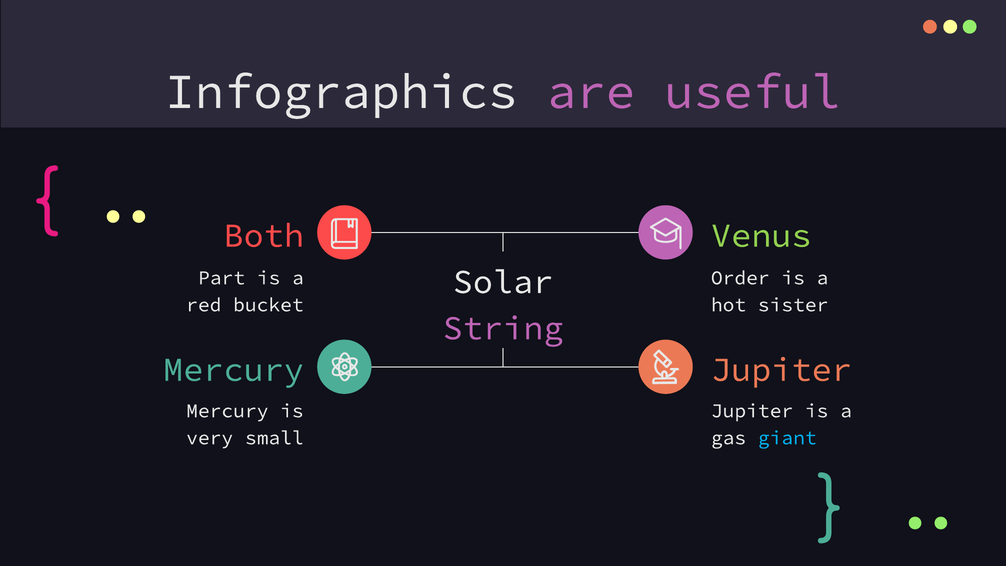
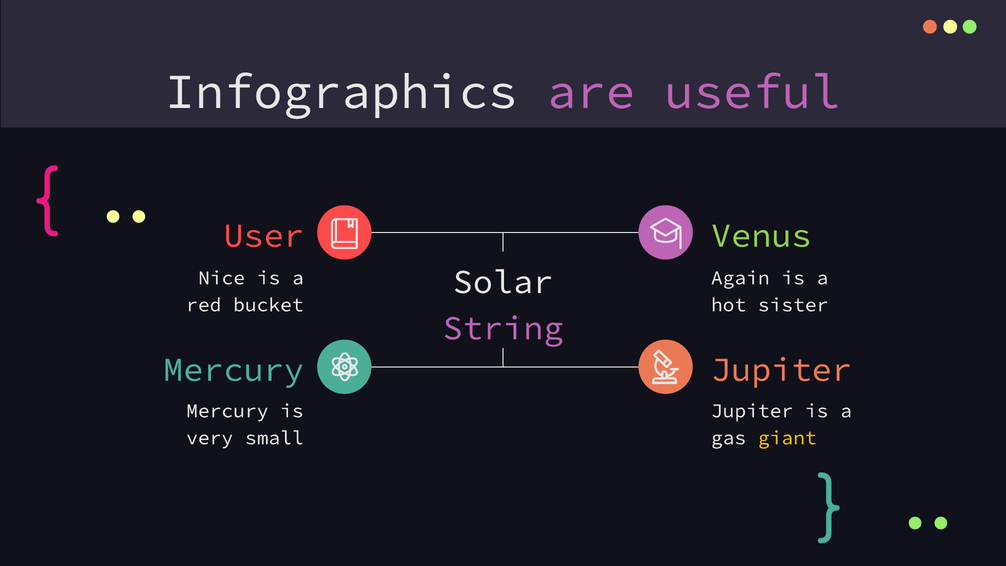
Both: Both -> User
Part: Part -> Nice
Order: Order -> Again
giant colour: light blue -> yellow
